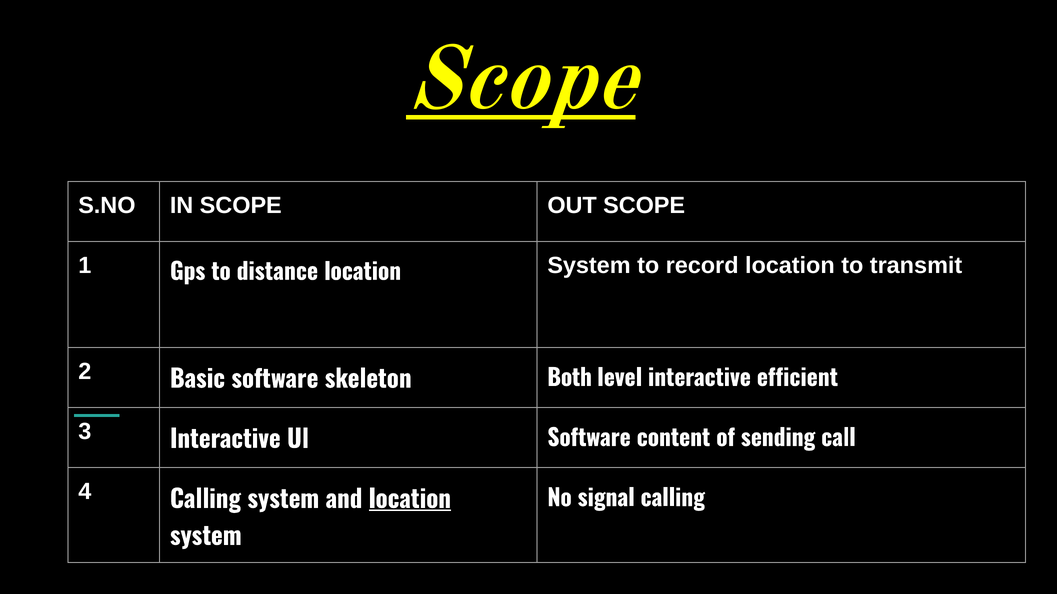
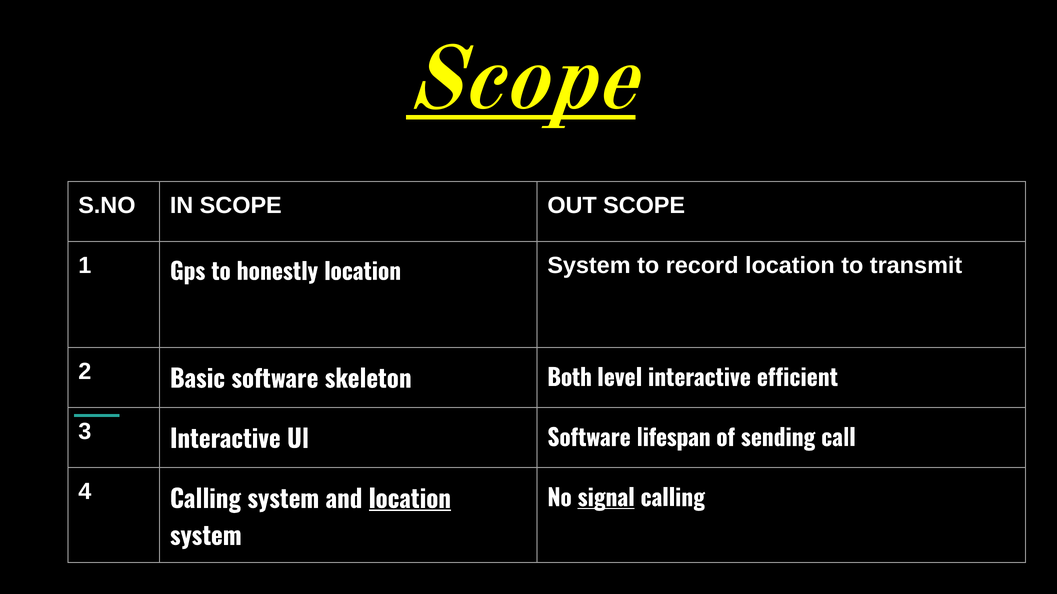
distance: distance -> honestly
content: content -> lifespan
signal underline: none -> present
